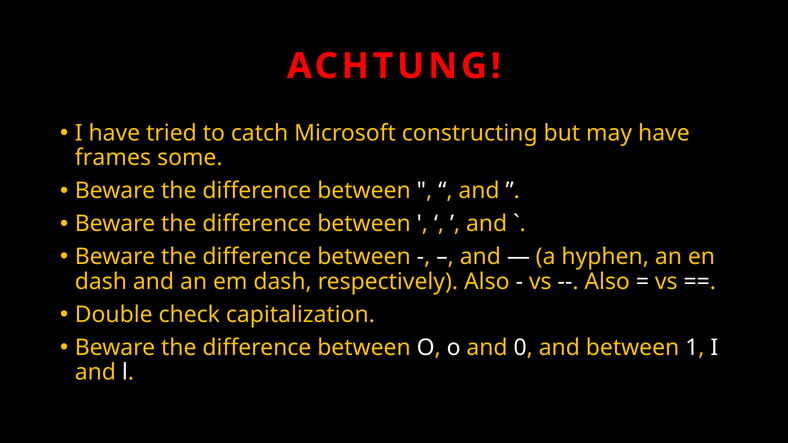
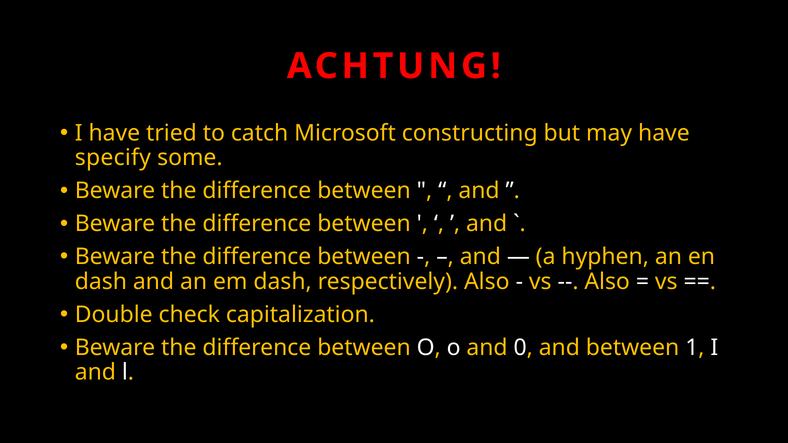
frames: frames -> specify
